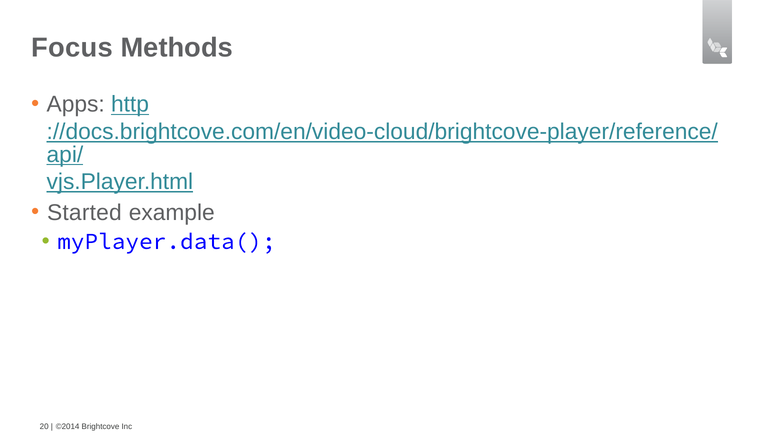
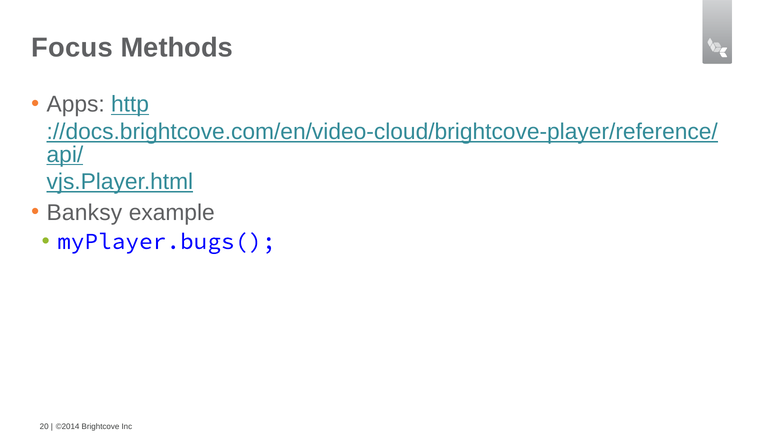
Started: Started -> Banksy
myPlayer.data(: myPlayer.data( -> myPlayer.bugs(
